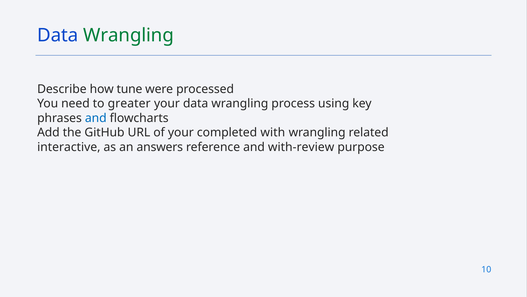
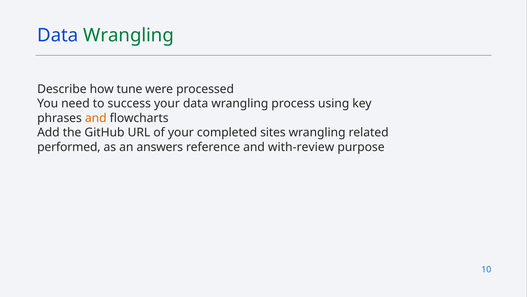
greater: greater -> success
and at (96, 118) colour: blue -> orange
with: with -> sites
interactive: interactive -> performed
